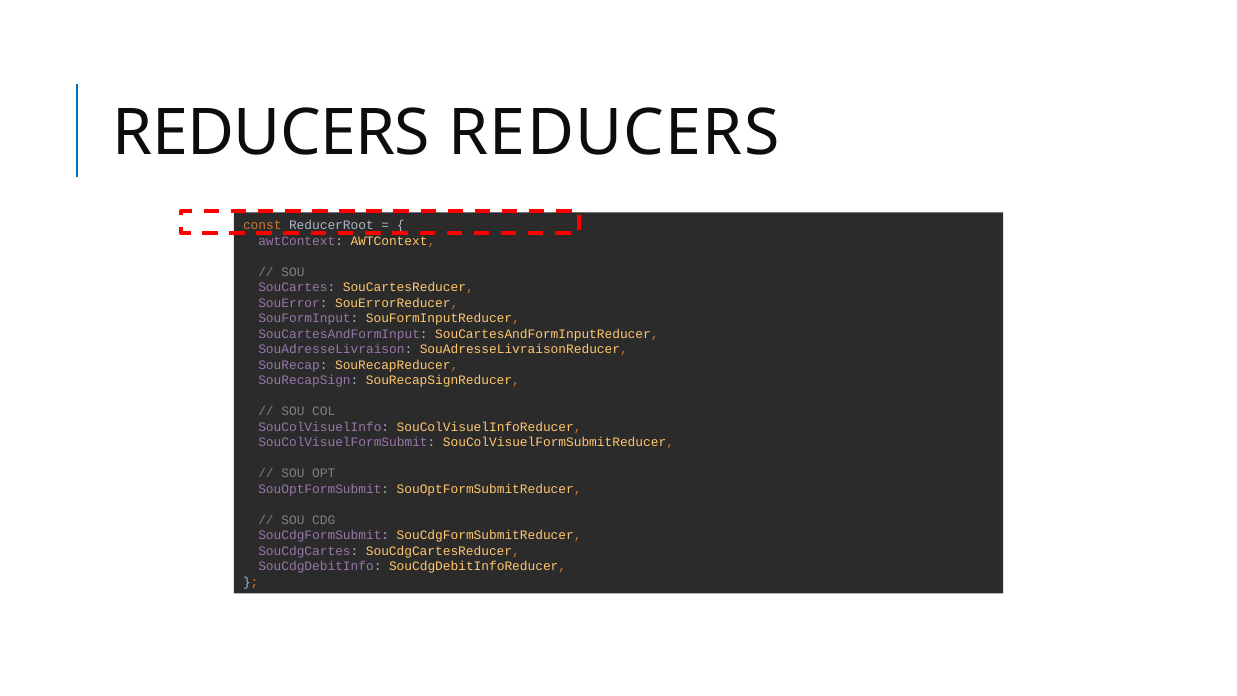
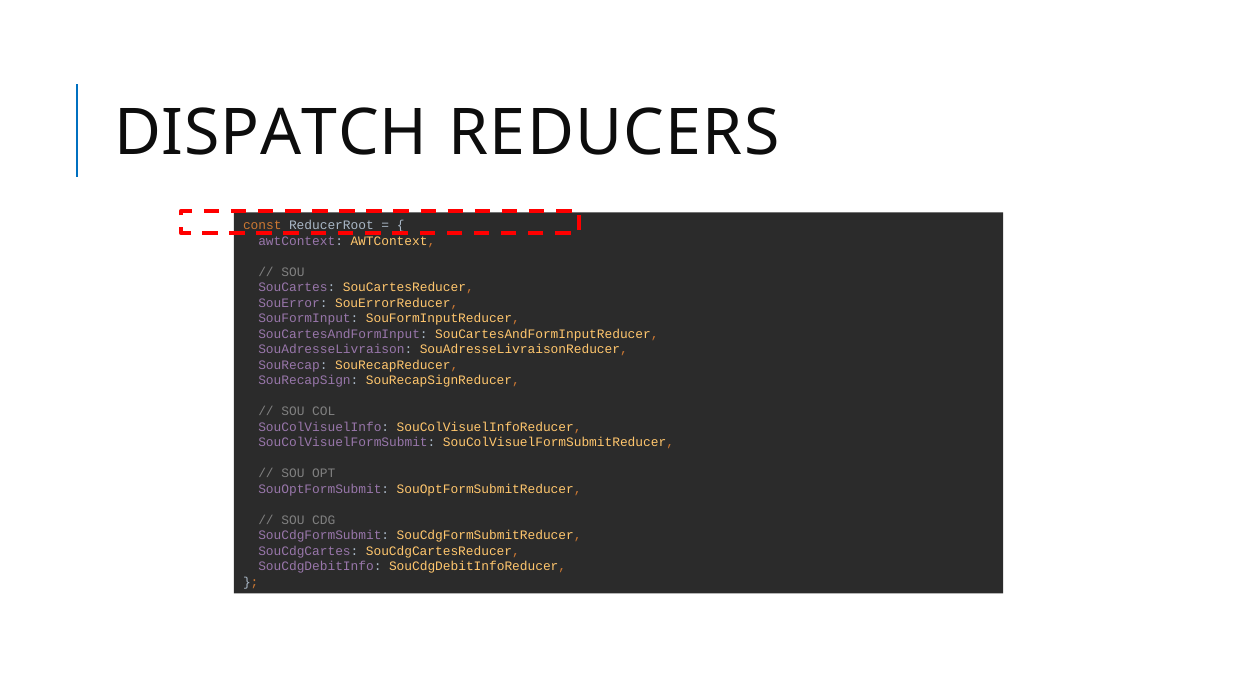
REDUCERS at (272, 133): REDUCERS -> DISPATCH
